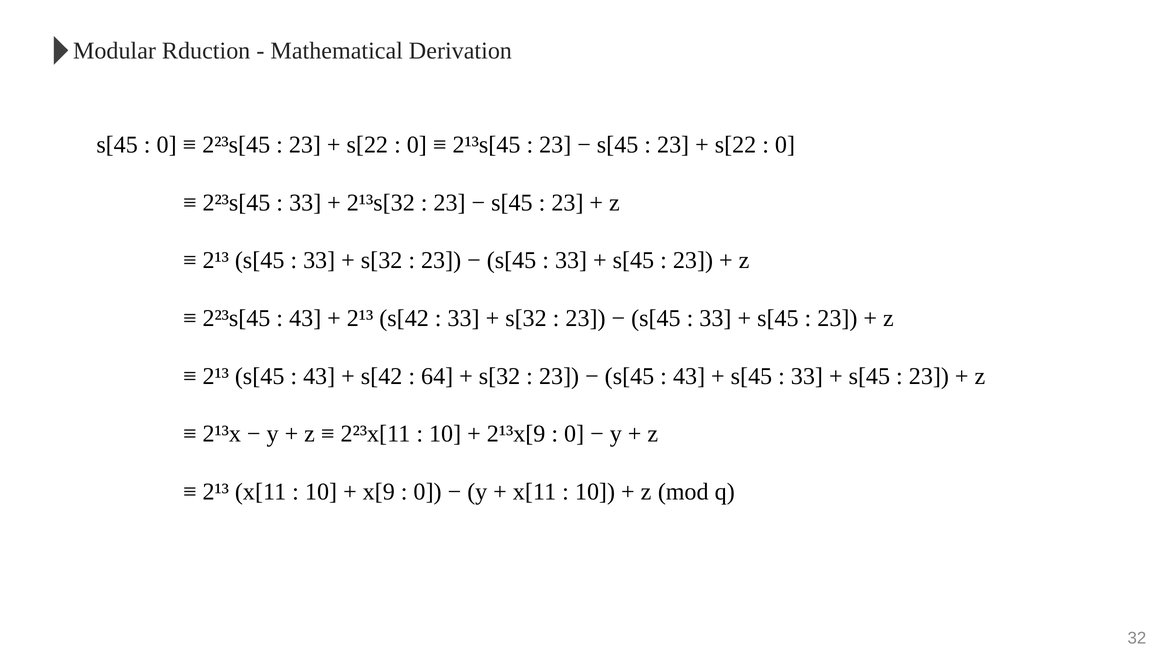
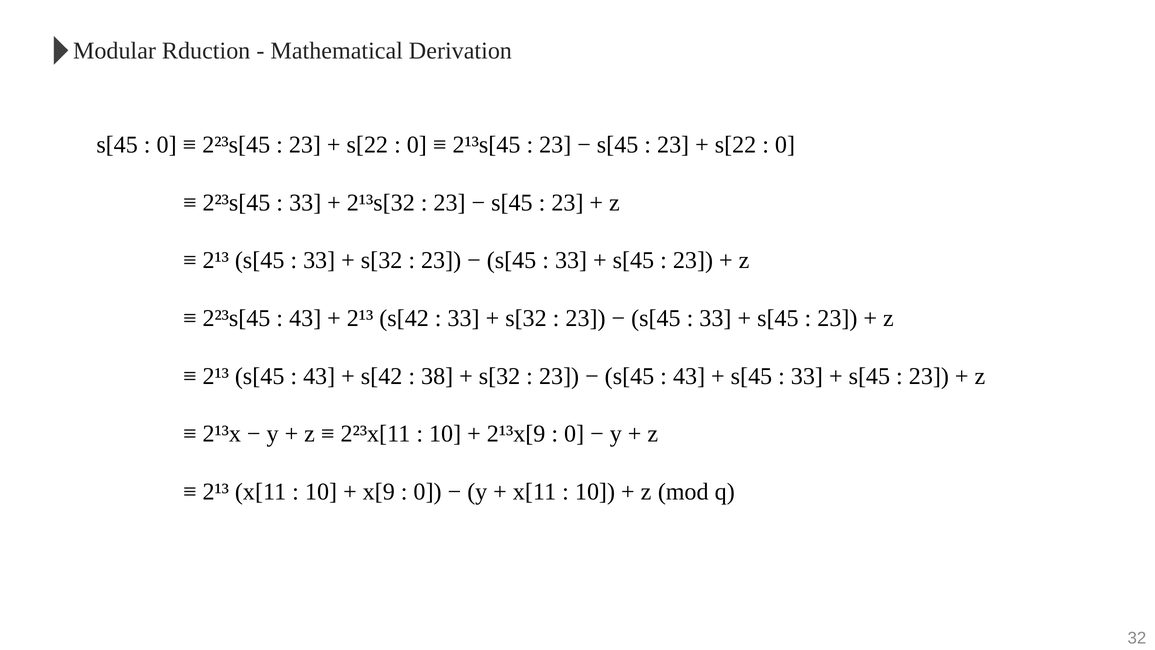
64: 64 -> 38
